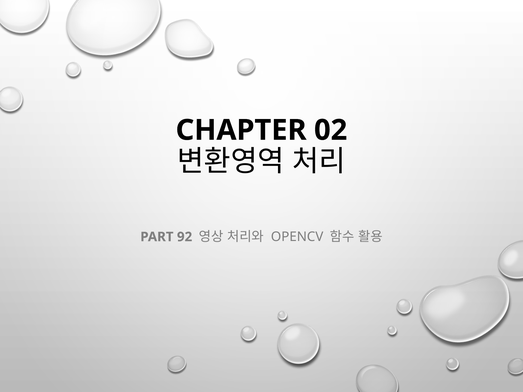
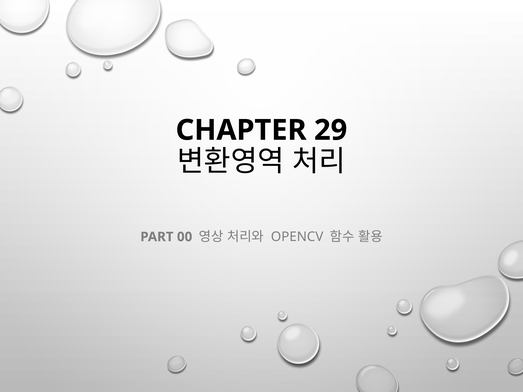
02: 02 -> 29
92: 92 -> 00
